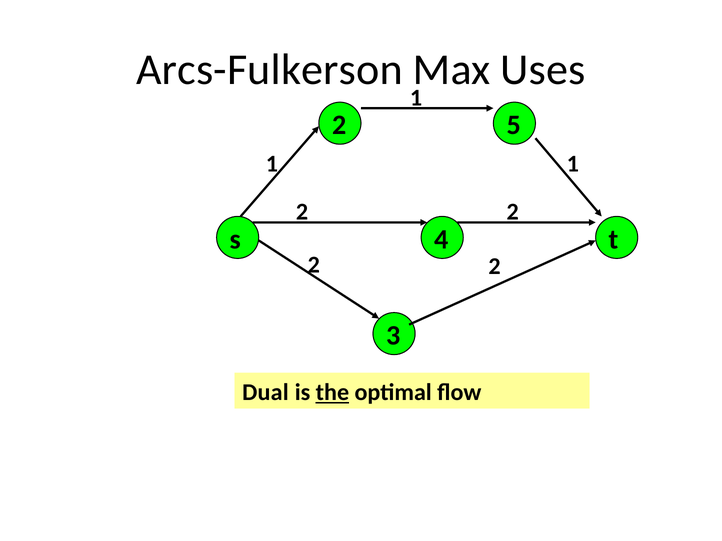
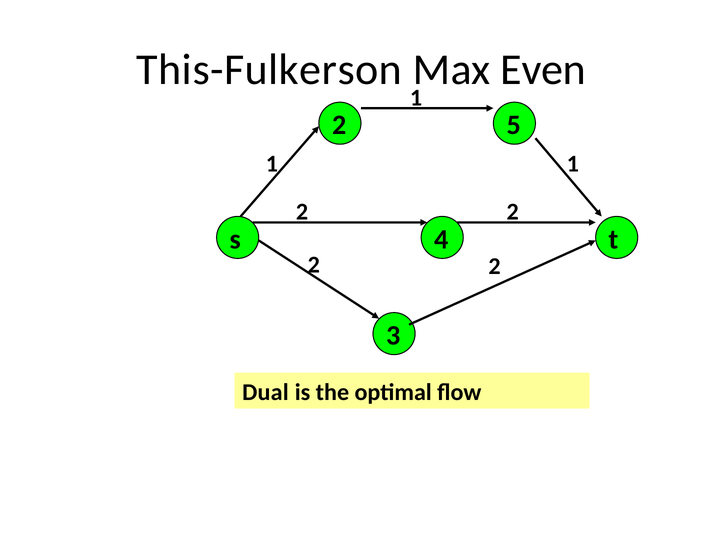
Arcs-Fulkerson: Arcs-Fulkerson -> This-Fulkerson
Uses: Uses -> Even
the underline: present -> none
